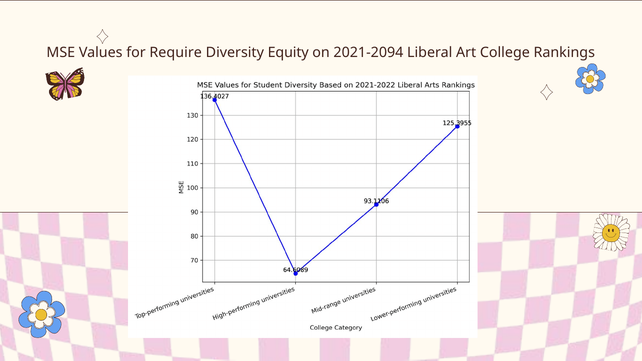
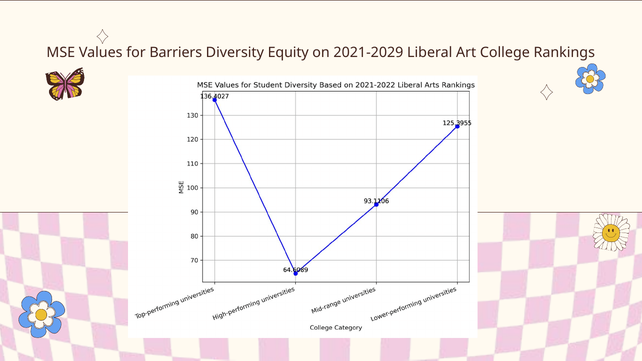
Require: Require -> Barriers
2021-2094: 2021-2094 -> 2021-2029
